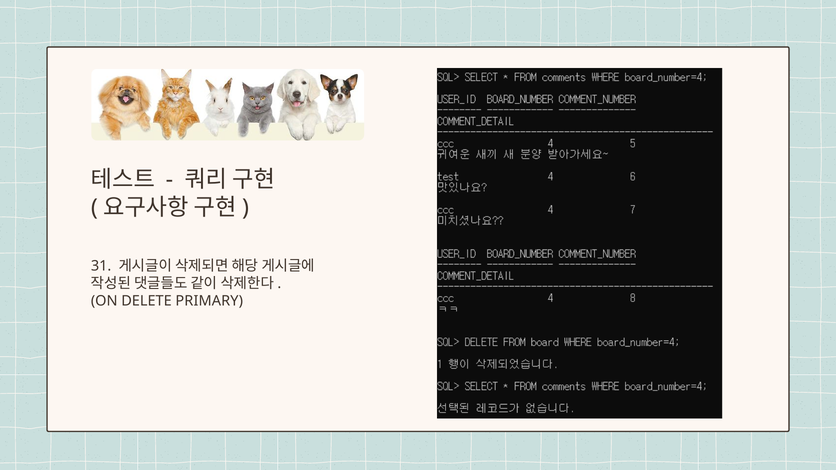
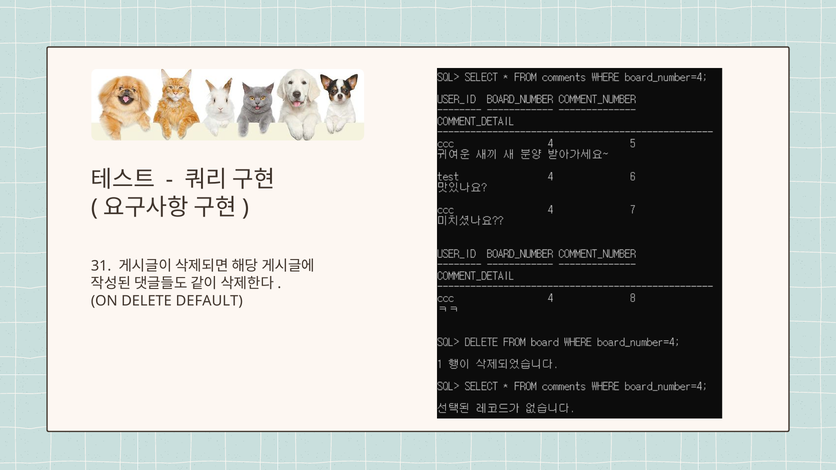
PRIMARY: PRIMARY -> DEFAULT
